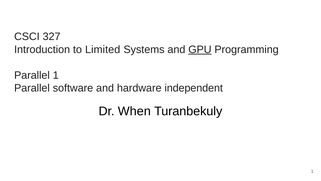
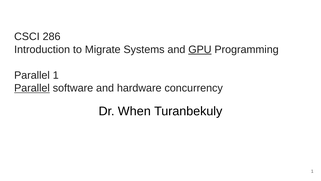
327: 327 -> 286
Limited: Limited -> Migrate
Parallel at (32, 88) underline: none -> present
independent: independent -> concurrency
